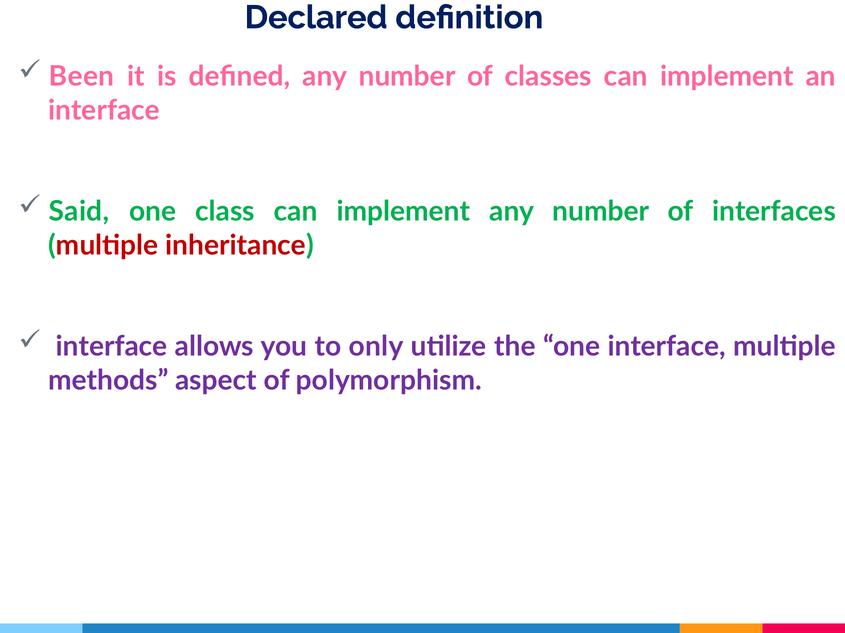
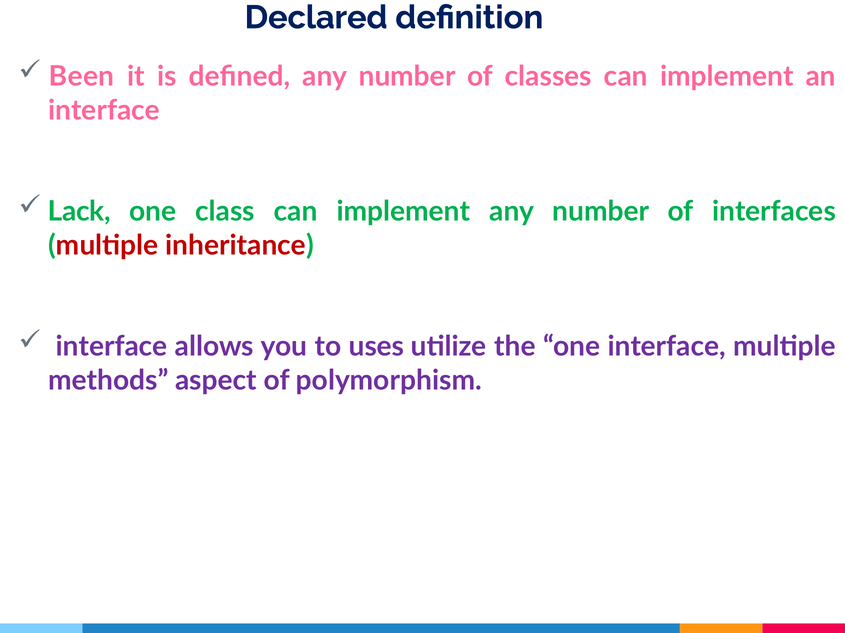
Said: Said -> Lack
only: only -> uses
